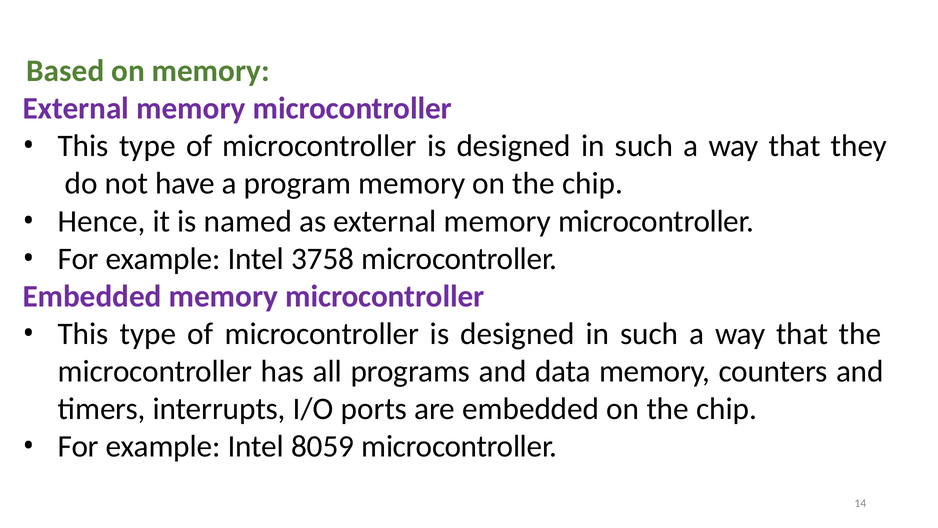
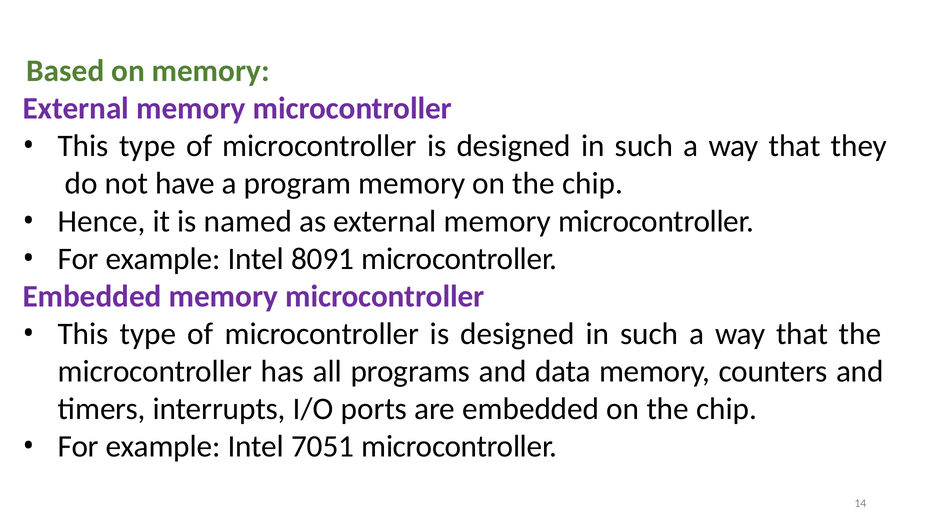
3758: 3758 -> 8091
8059: 8059 -> 7051
